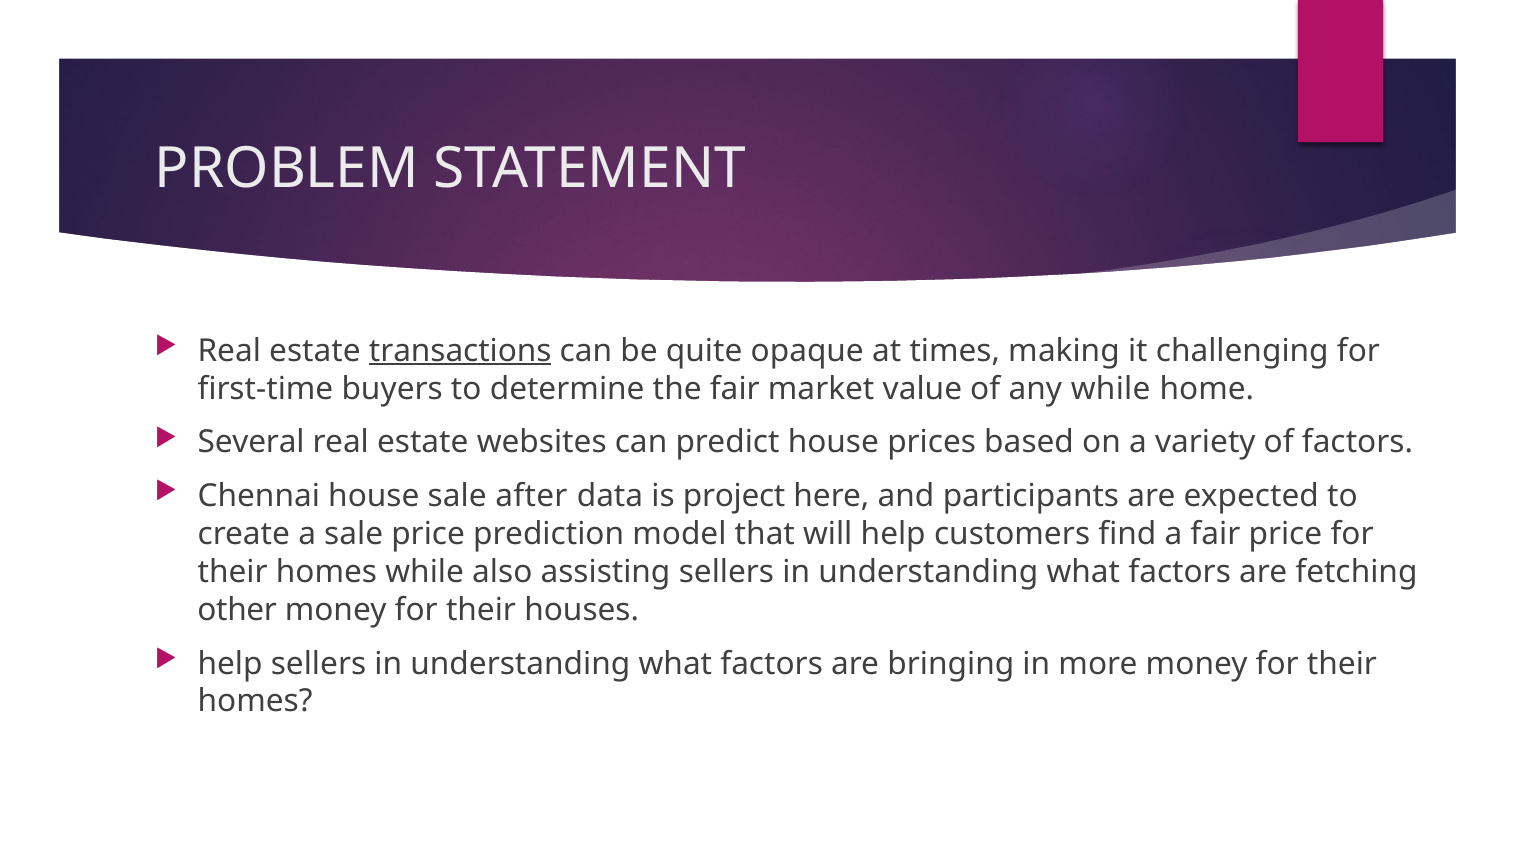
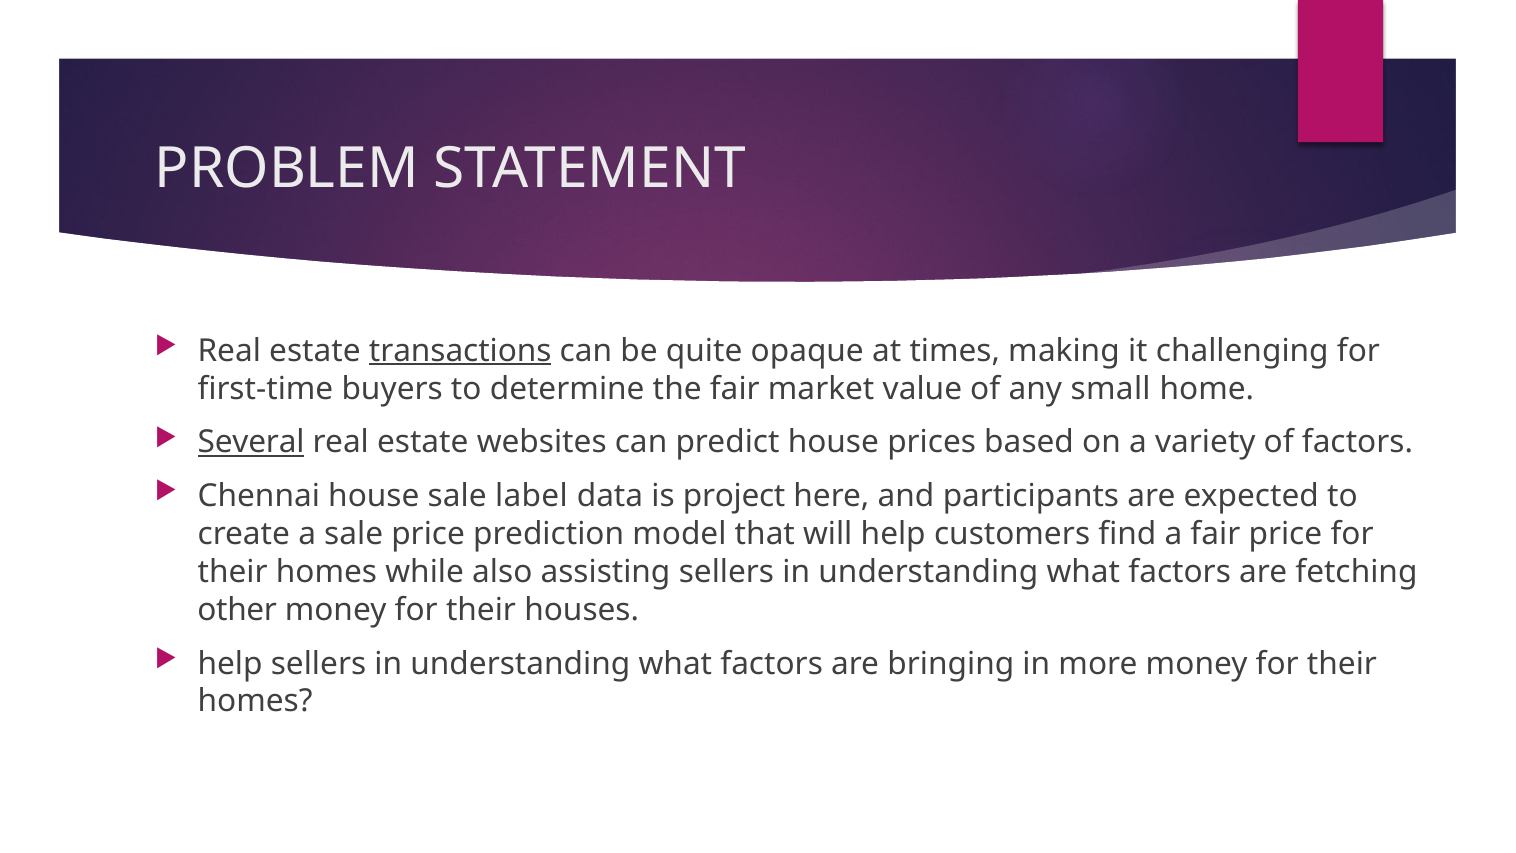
any while: while -> small
Several underline: none -> present
after: after -> label
